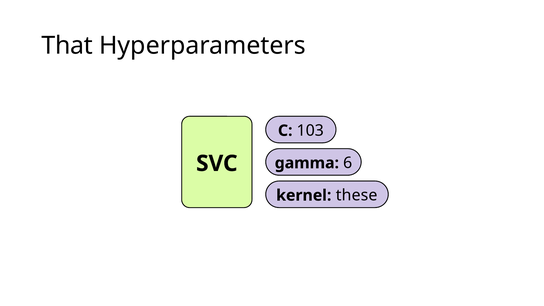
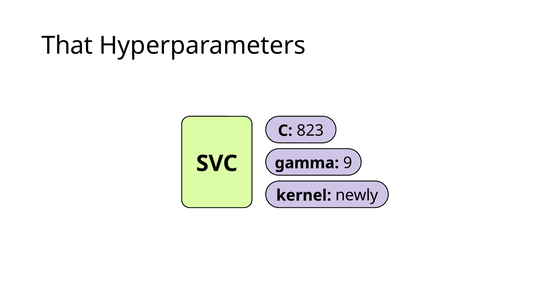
103: 103 -> 823
6: 6 -> 9
these: these -> newly
